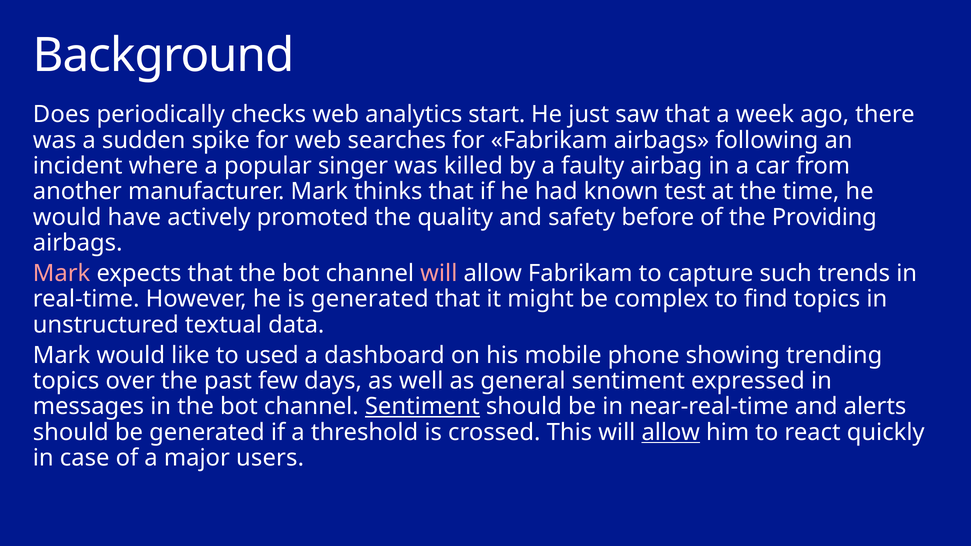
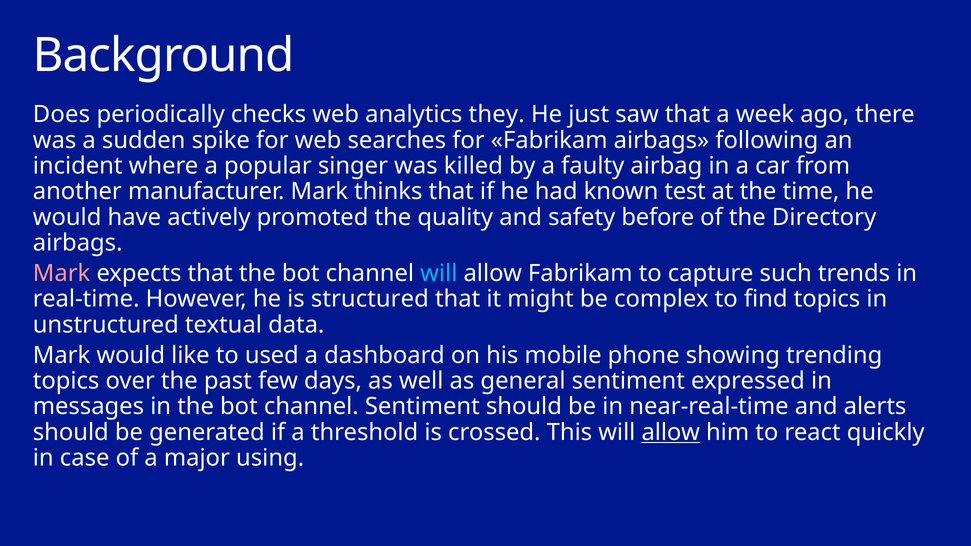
start: start -> they
Providing: Providing -> Directory
will at (439, 273) colour: pink -> light blue
is generated: generated -> structured
Sentiment at (422, 407) underline: present -> none
users: users -> using
